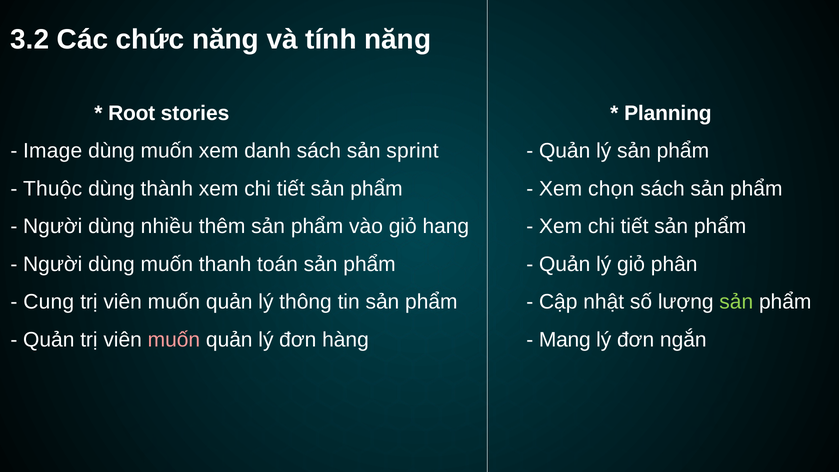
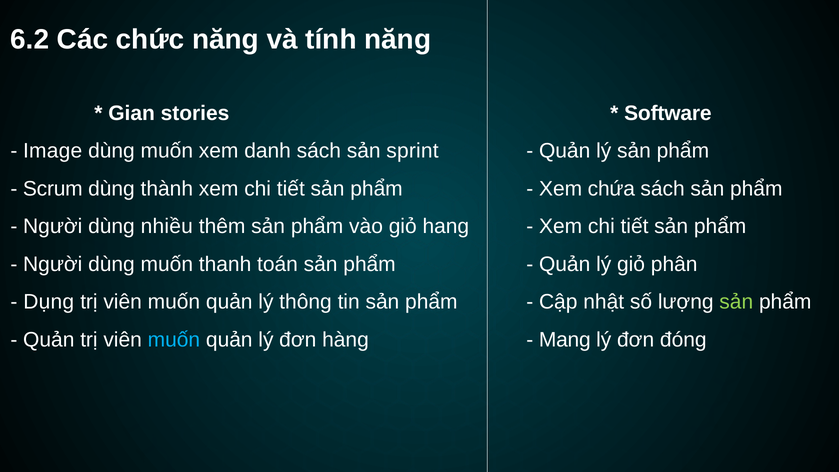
3.2: 3.2 -> 6.2
Root: Root -> Gian
Planning: Planning -> Software
Thuộc: Thuộc -> Scrum
chọn: chọn -> chứa
Cung: Cung -> Dụng
muốn at (174, 340) colour: pink -> light blue
ngắn: ngắn -> đóng
